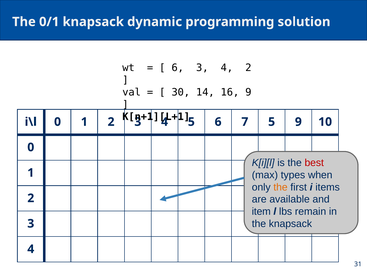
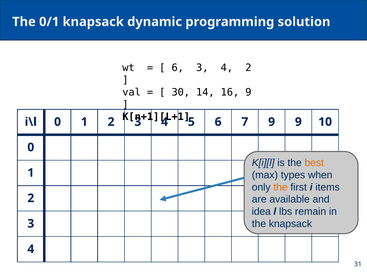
7 5: 5 -> 9
best colour: red -> orange
item: item -> idea
